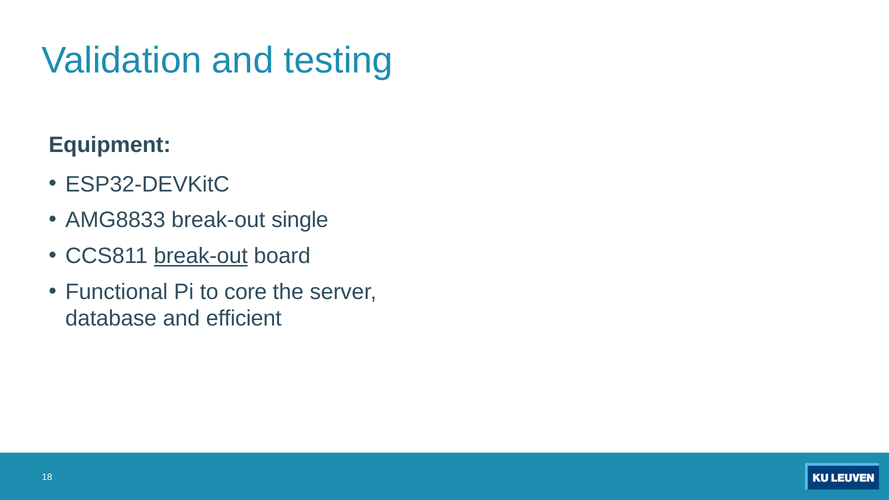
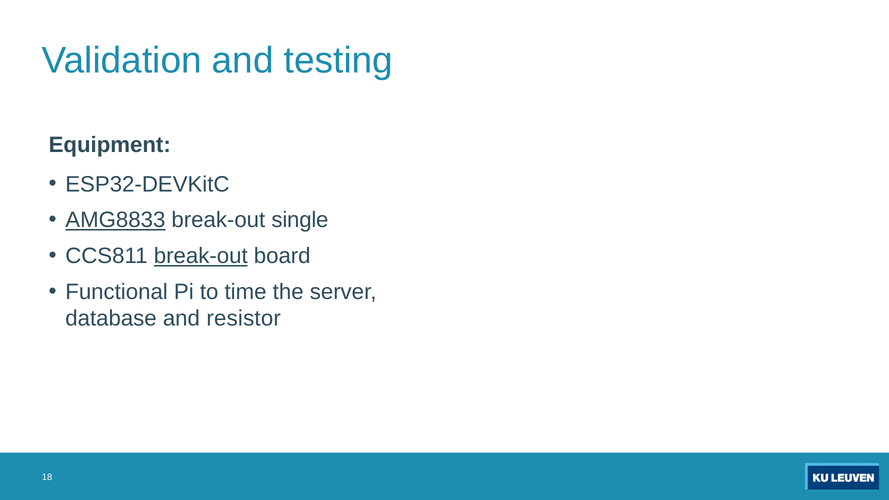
AMG8833 underline: none -> present
core: core -> time
efficient: efficient -> resistor
